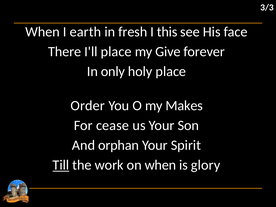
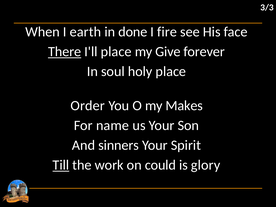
fresh: fresh -> done
this: this -> fire
There underline: none -> present
only: only -> soul
cease: cease -> name
orphan: orphan -> sinners
on when: when -> could
